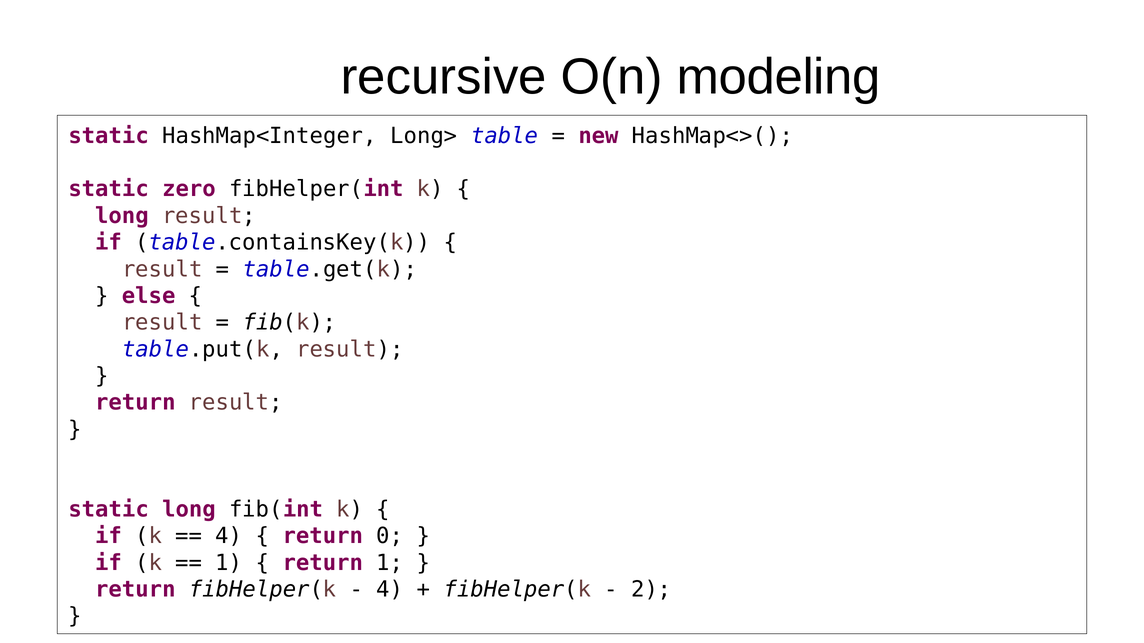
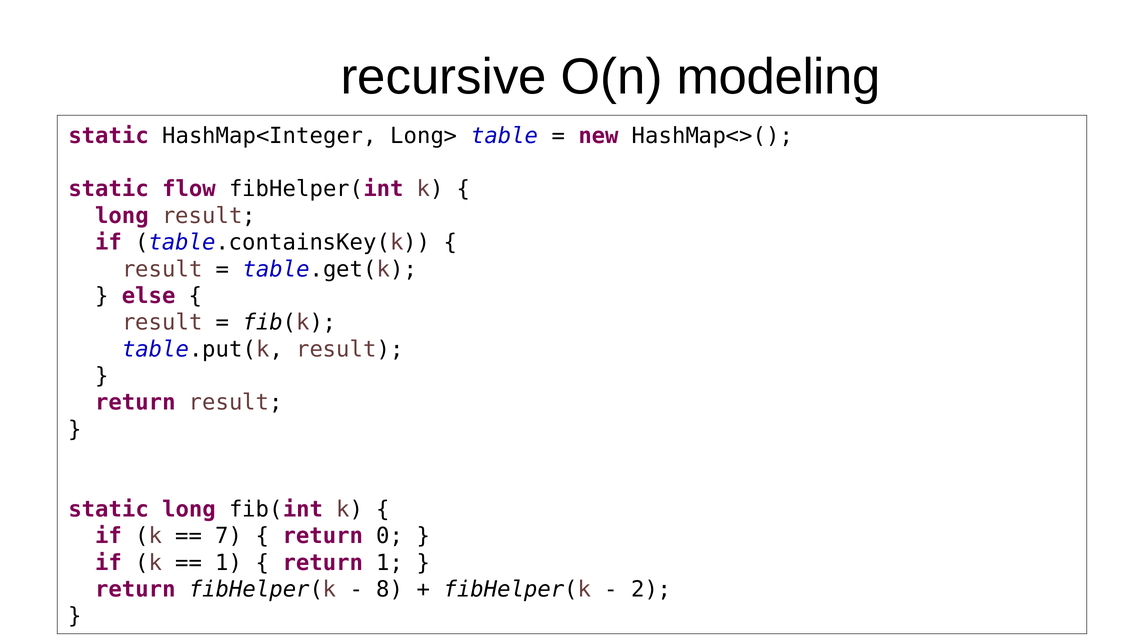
zero: zero -> flow
4 at (229, 537): 4 -> 7
4 at (390, 590): 4 -> 8
